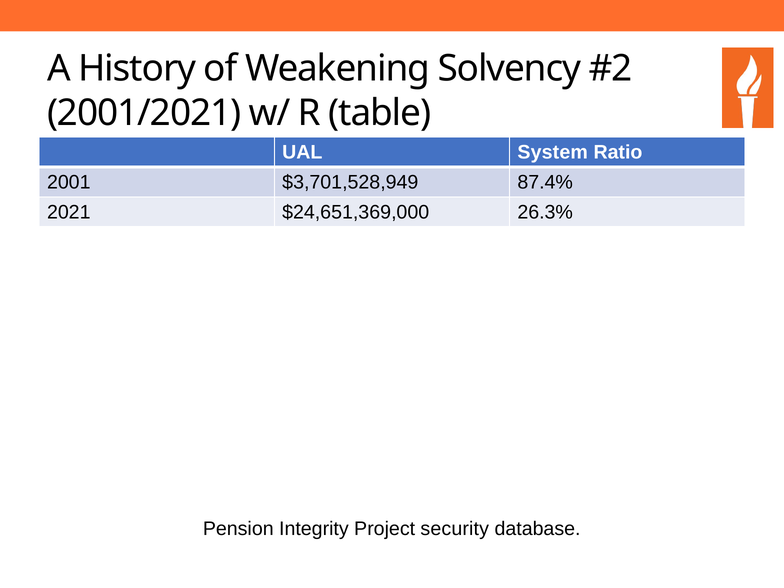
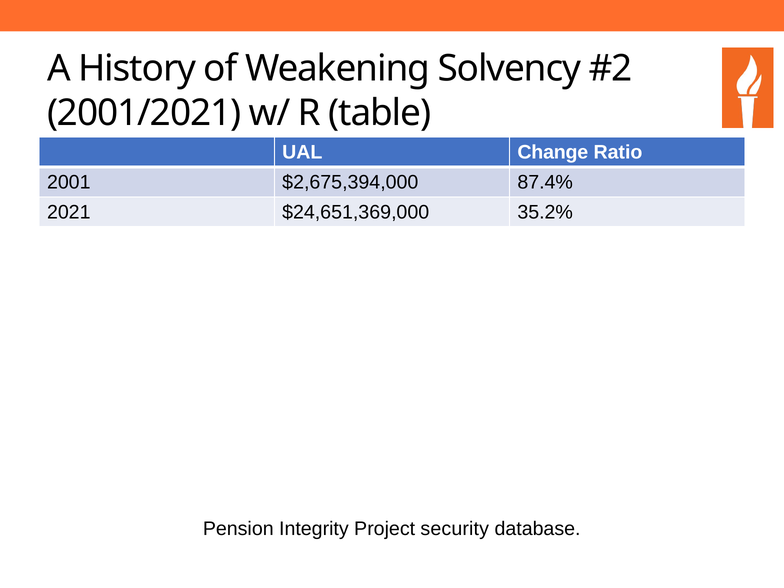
System: System -> Change
$3,701,528,949: $3,701,528,949 -> $2,675,394,000
26.3%: 26.3% -> 35.2%
